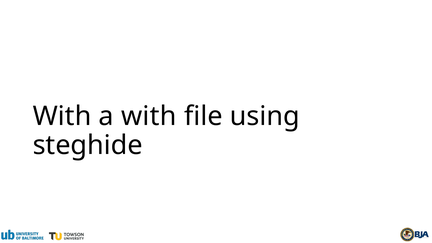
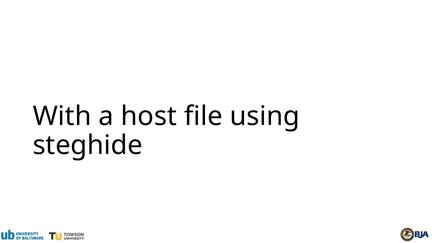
a with: with -> host
